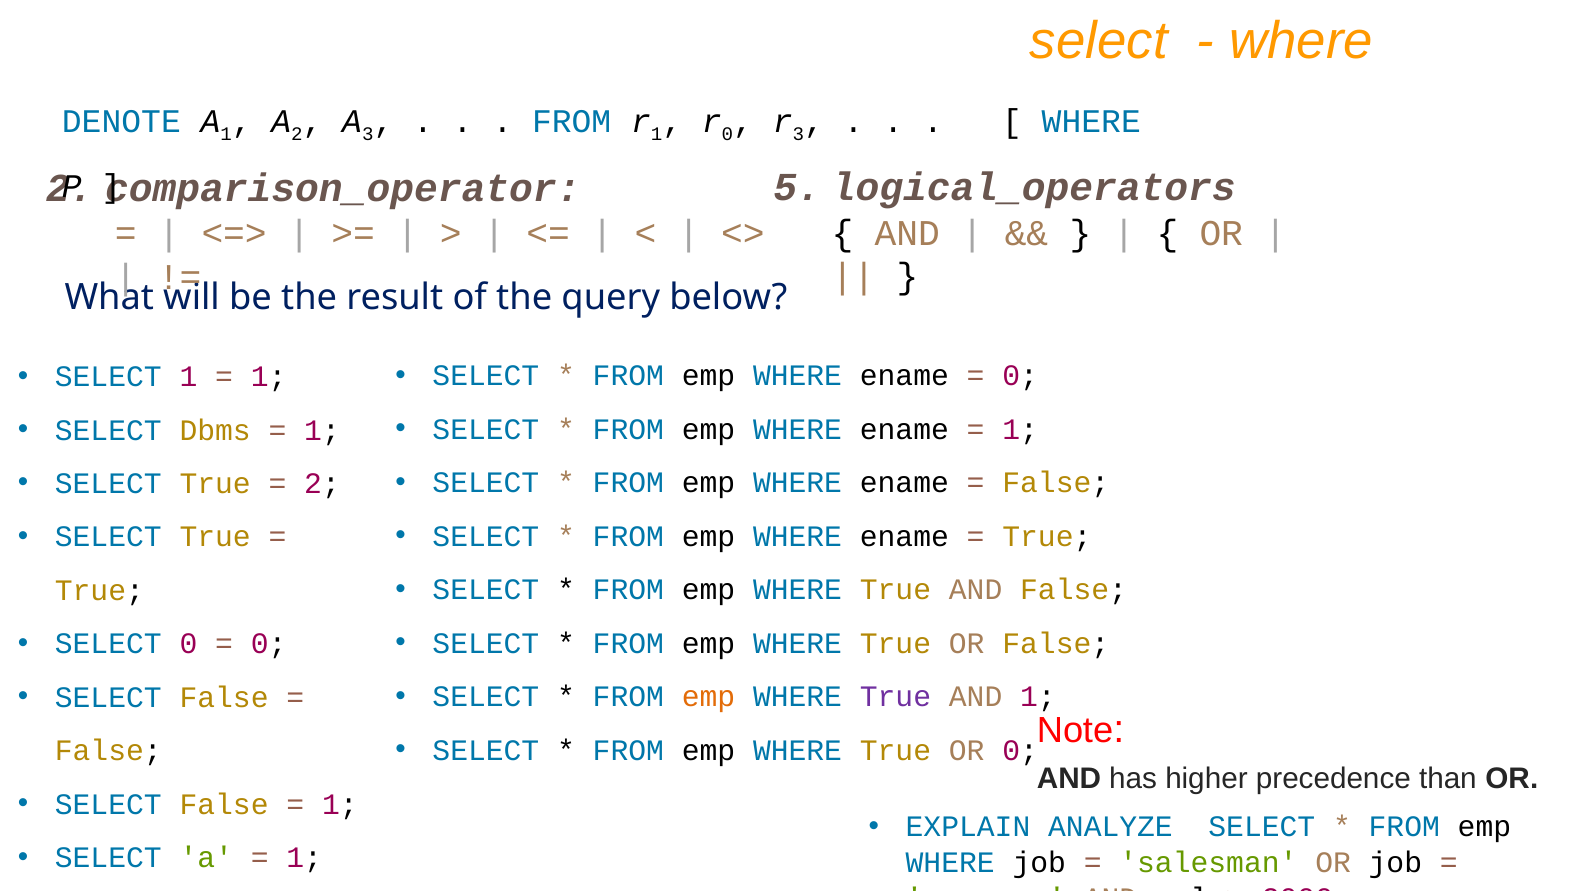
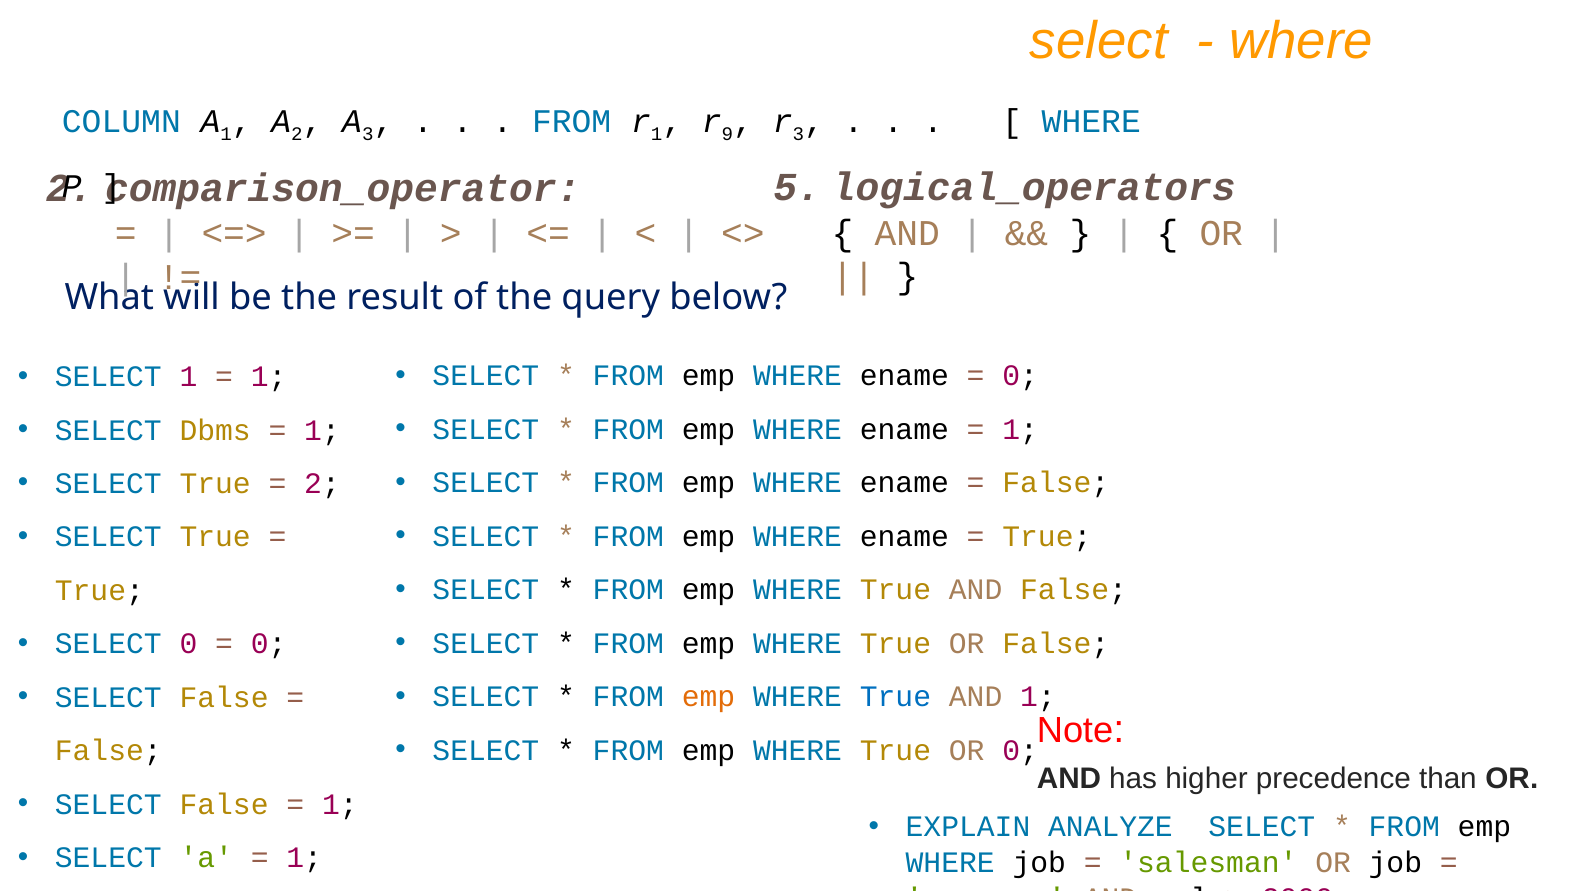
DENOTE: DENOTE -> COLUMN
0 at (727, 134): 0 -> 9
True at (895, 696) colour: purple -> blue
